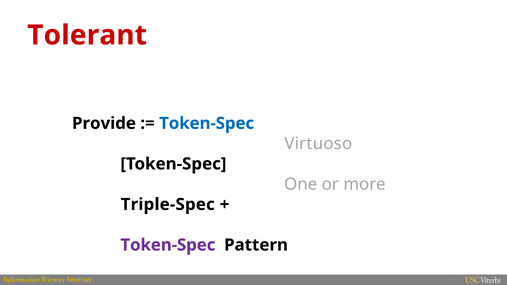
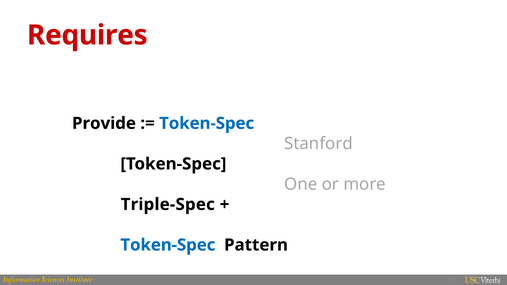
Tolerant: Tolerant -> Requires
Virtuoso: Virtuoso -> Stanford
Token-Spec at (168, 245) colour: purple -> blue
